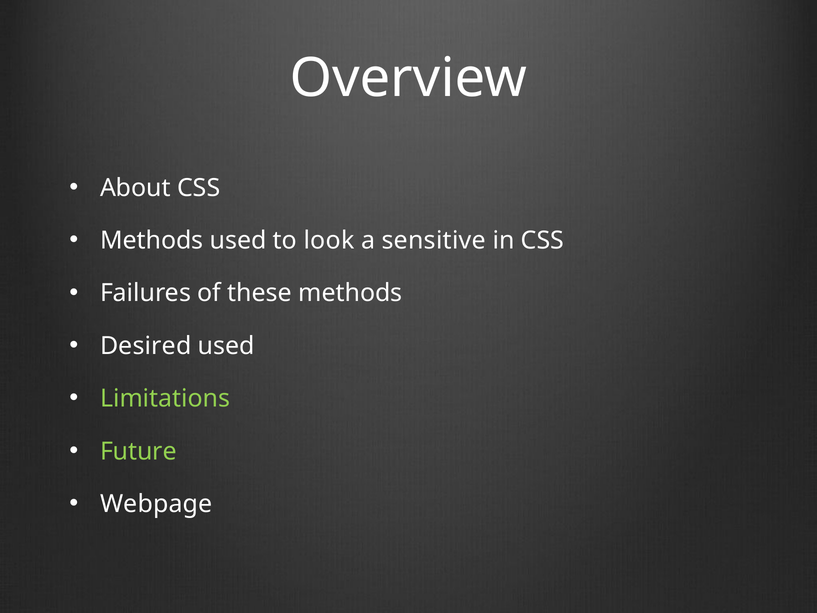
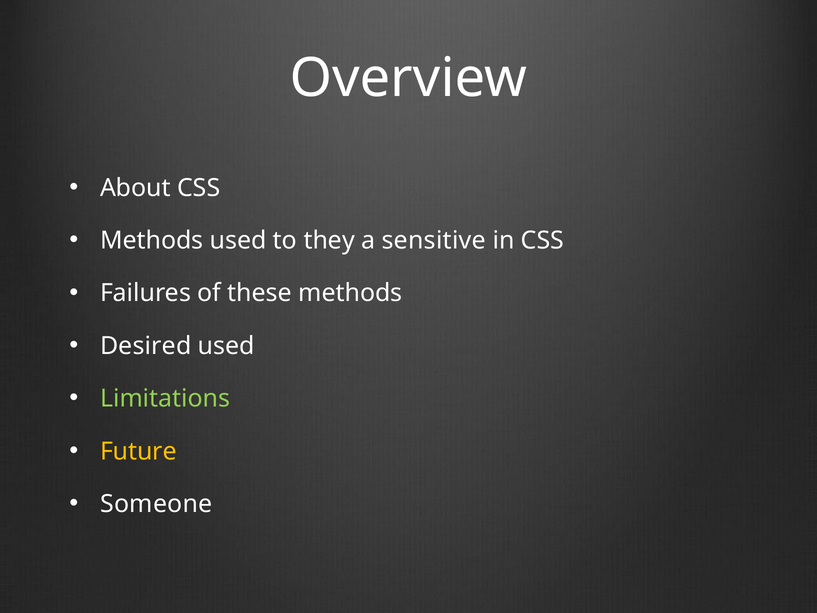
look: look -> they
Future colour: light green -> yellow
Webpage: Webpage -> Someone
